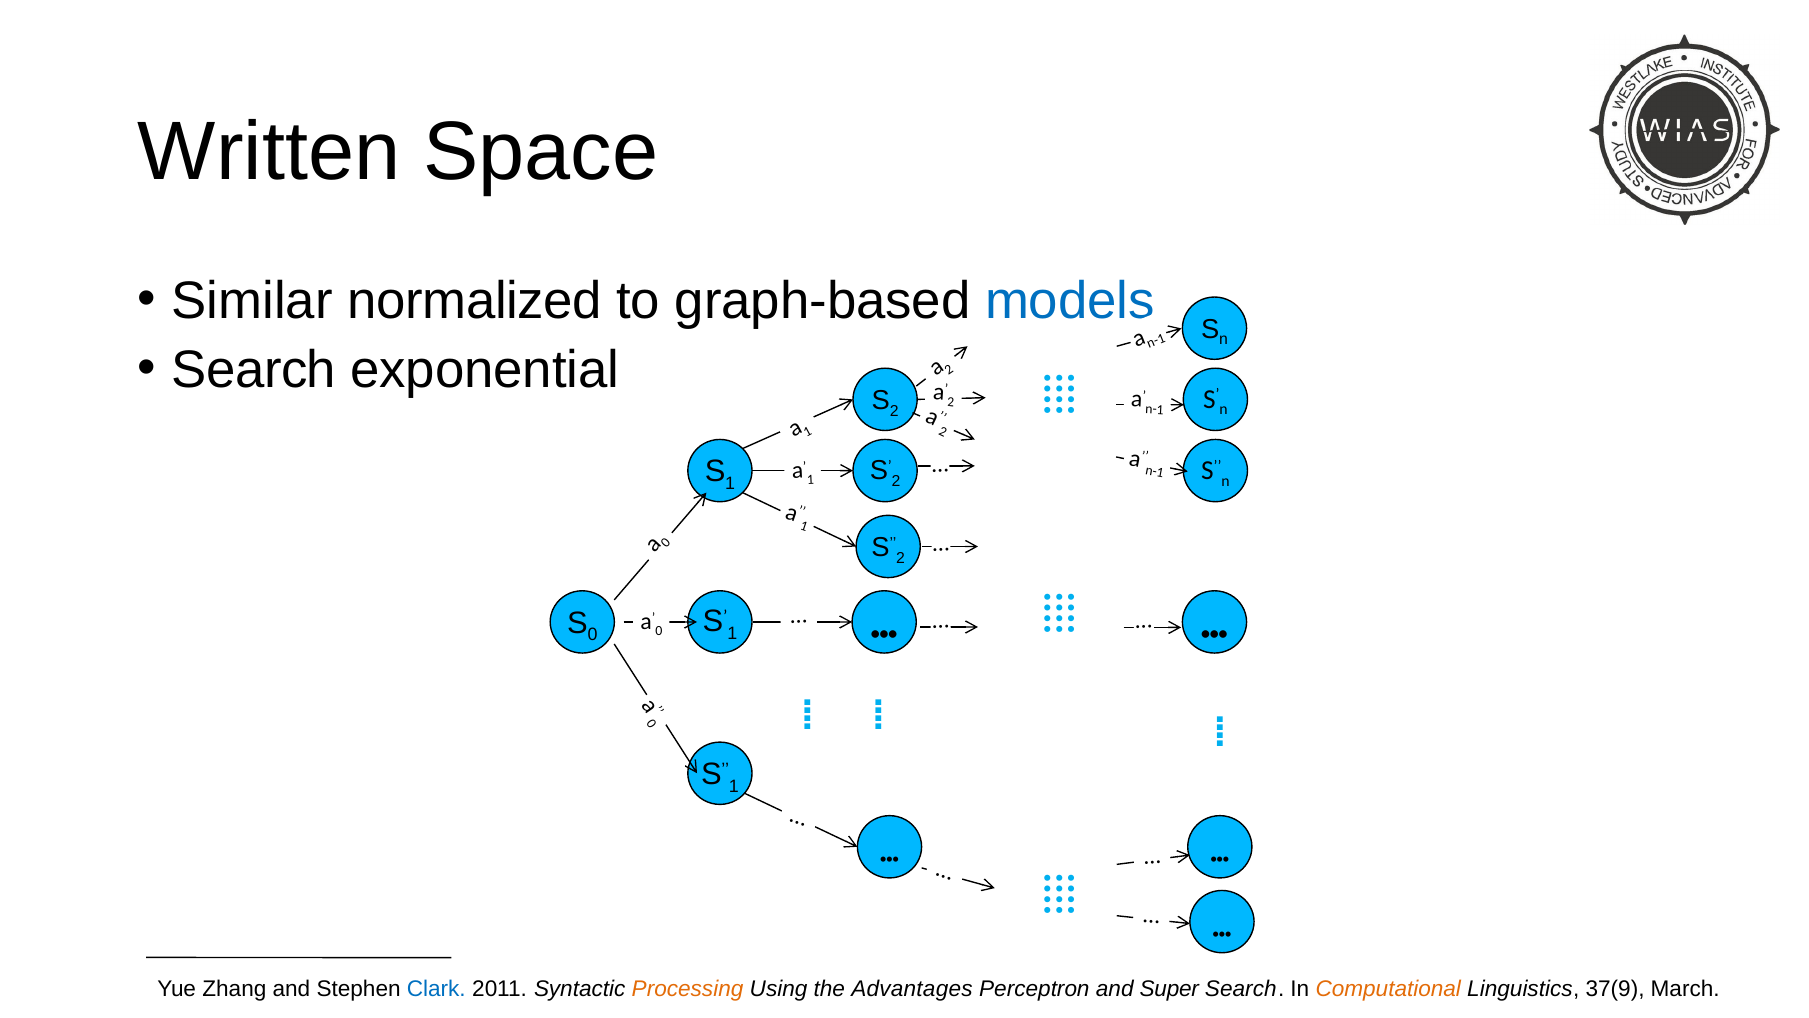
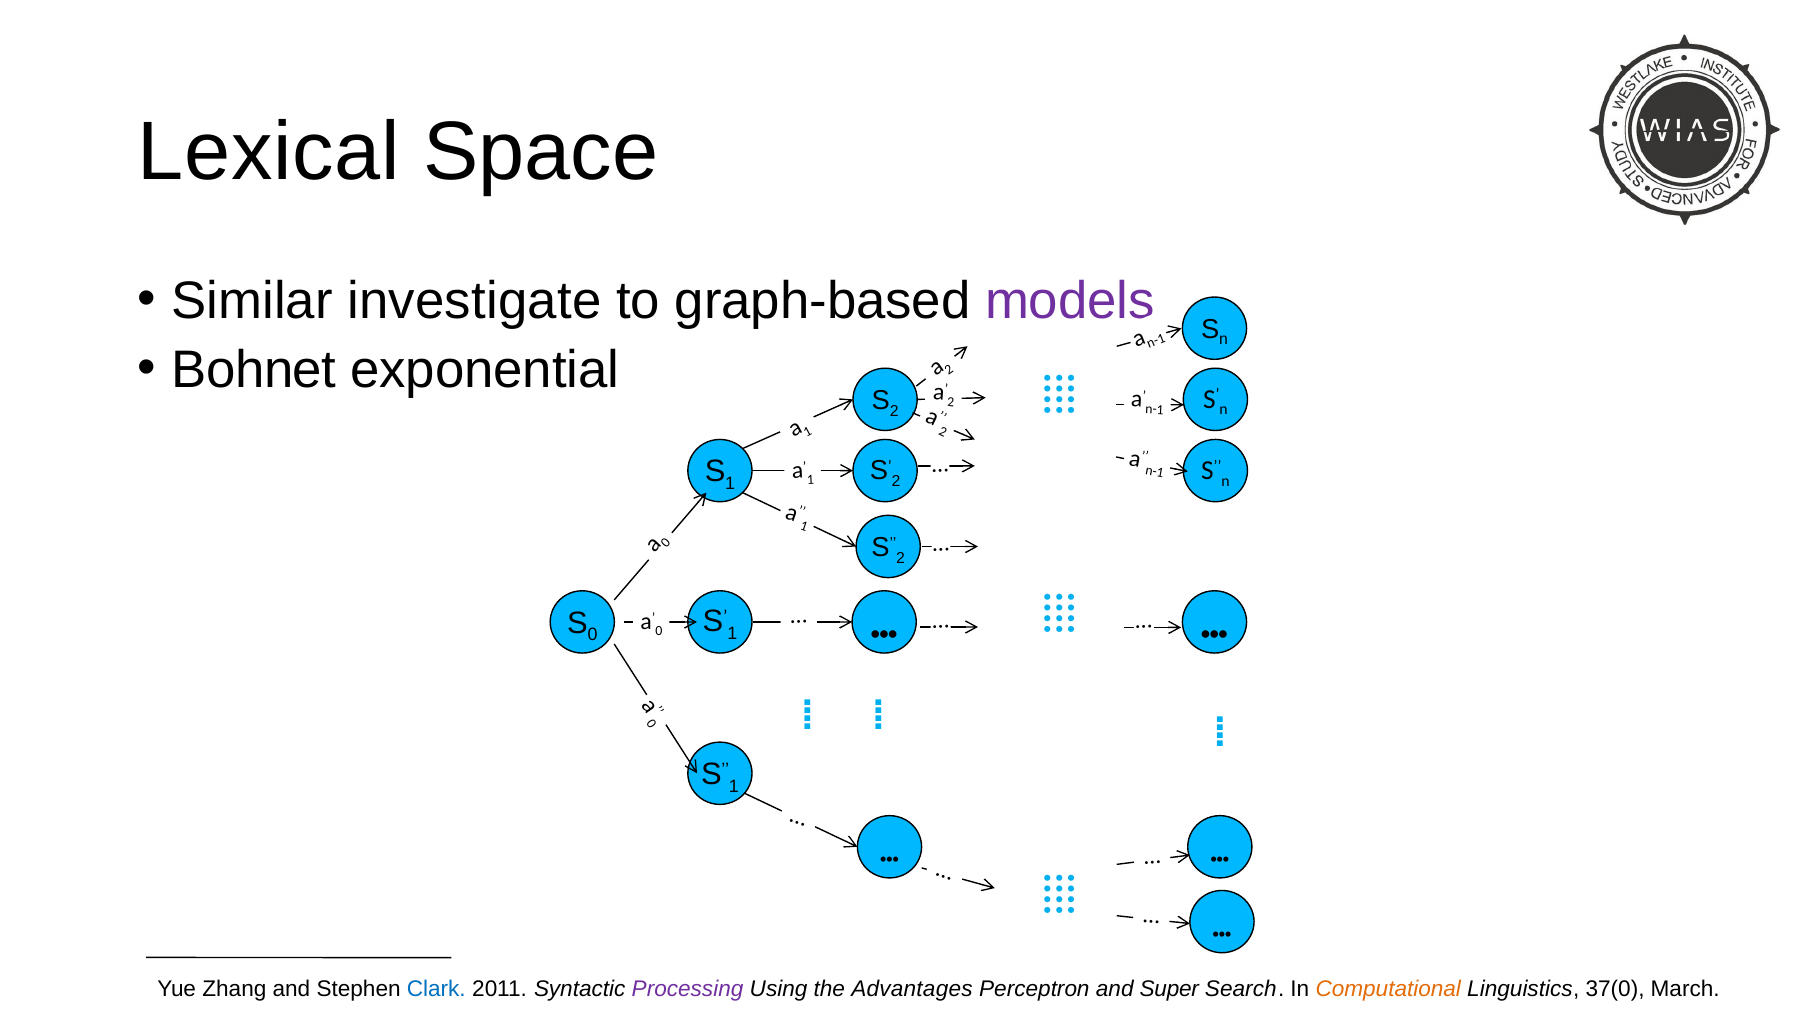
Written: Written -> Lexical
normalized: normalized -> investigate
models colour: blue -> purple
Search at (254, 370): Search -> Bohnet
Processing colour: orange -> purple
37(9: 37(9 -> 37(0
